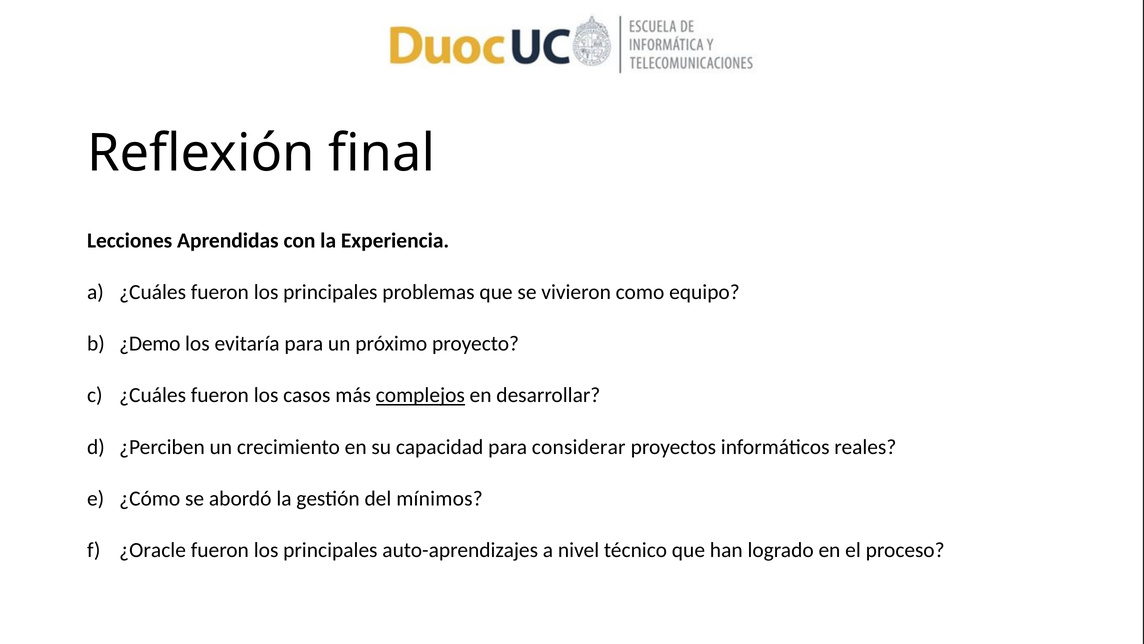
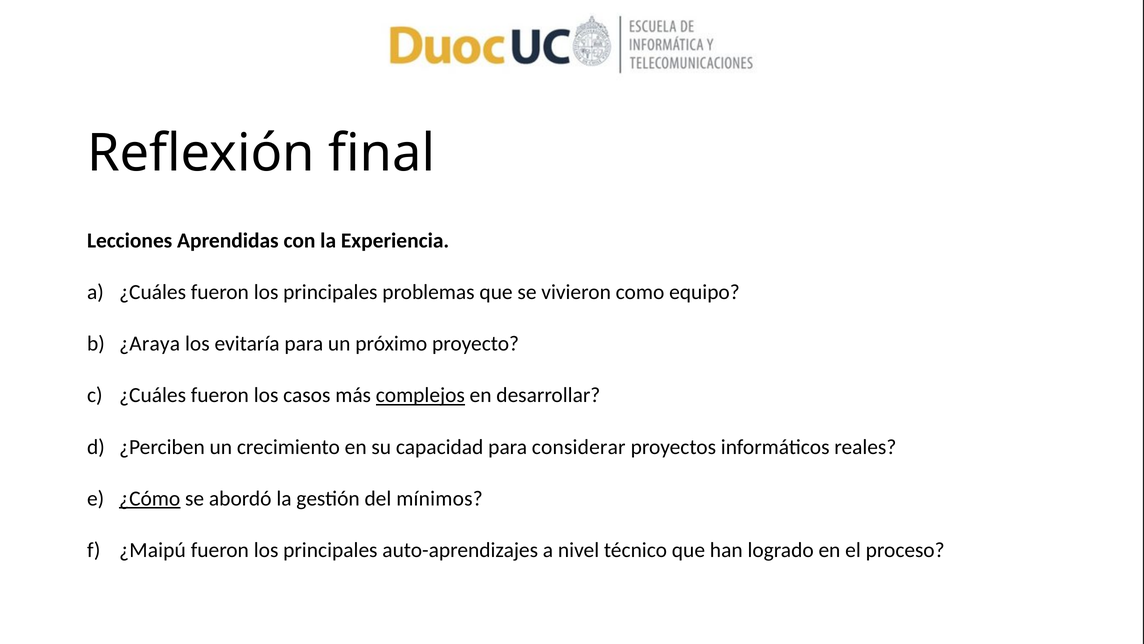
¿Demo: ¿Demo -> ¿Araya
¿Cómo underline: none -> present
¿Oracle: ¿Oracle -> ¿Maipú
